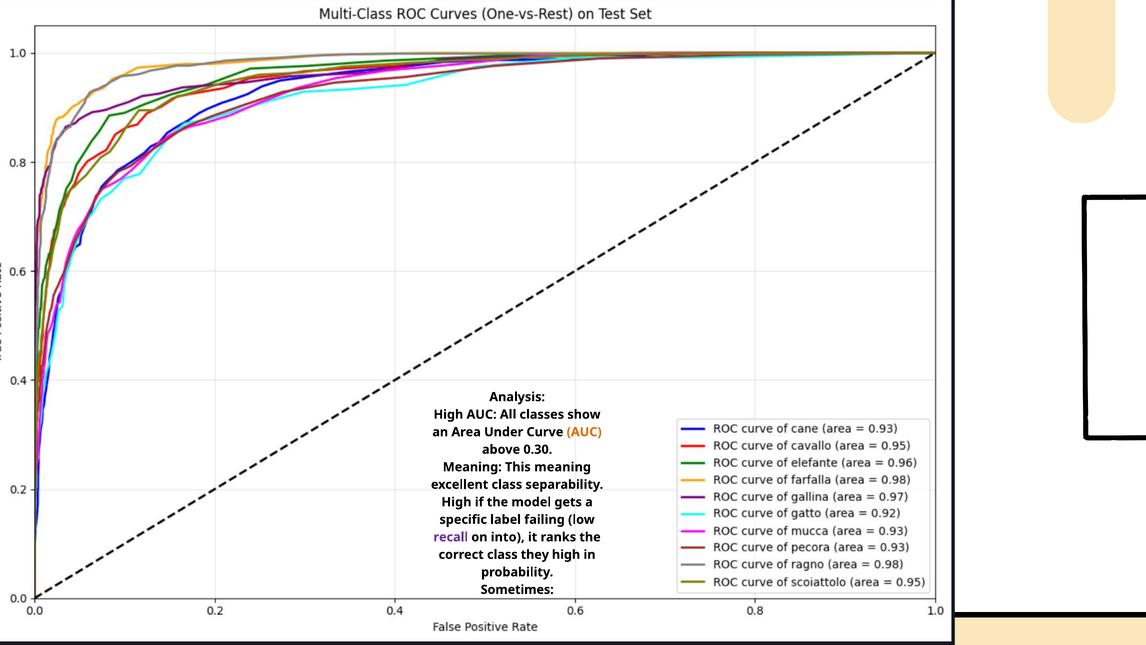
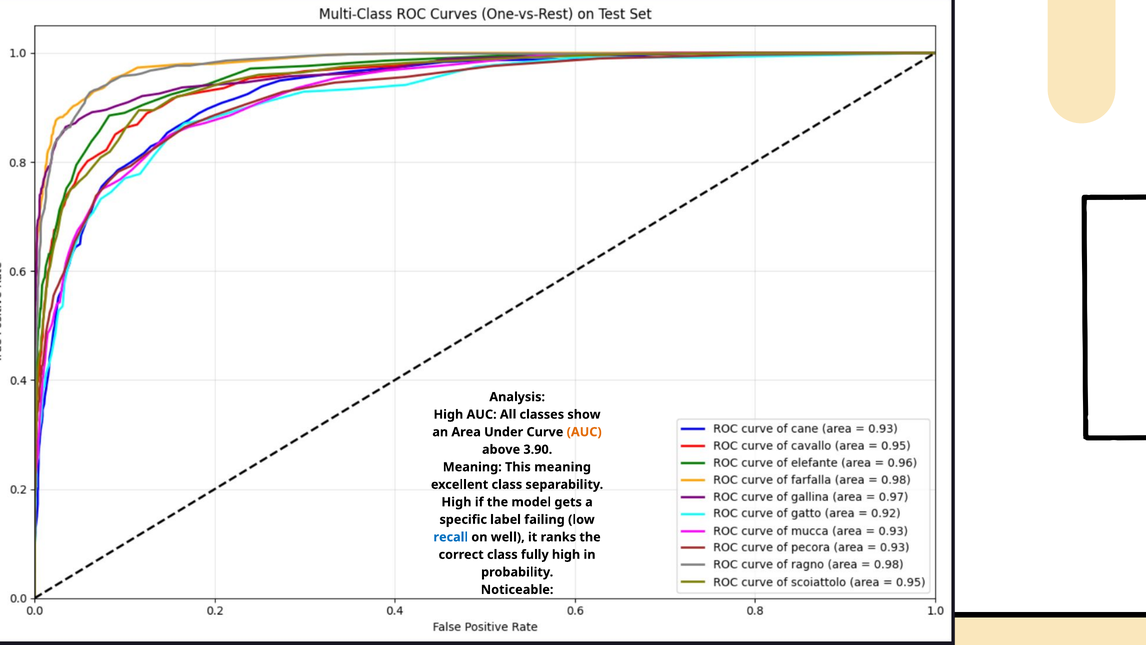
0.30: 0.30 -> 3.90
recall colour: purple -> blue
into: into -> well
they: they -> fully
Sometimes: Sometimes -> Noticeable
